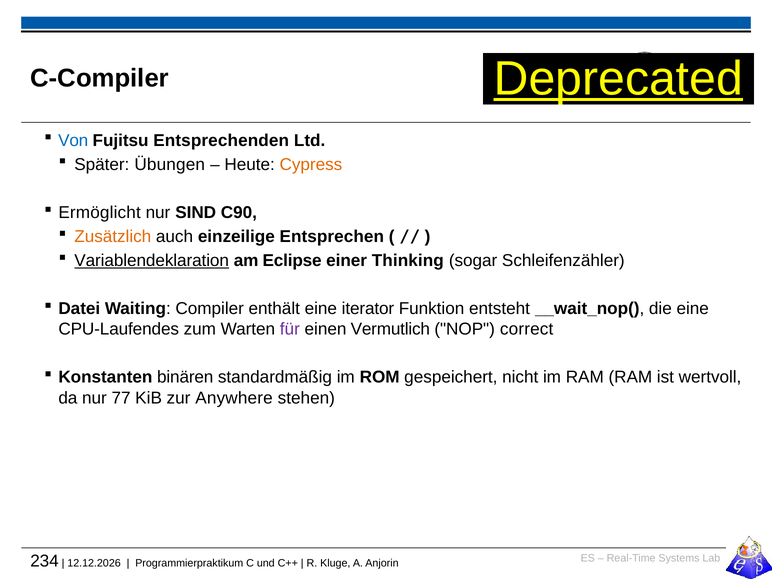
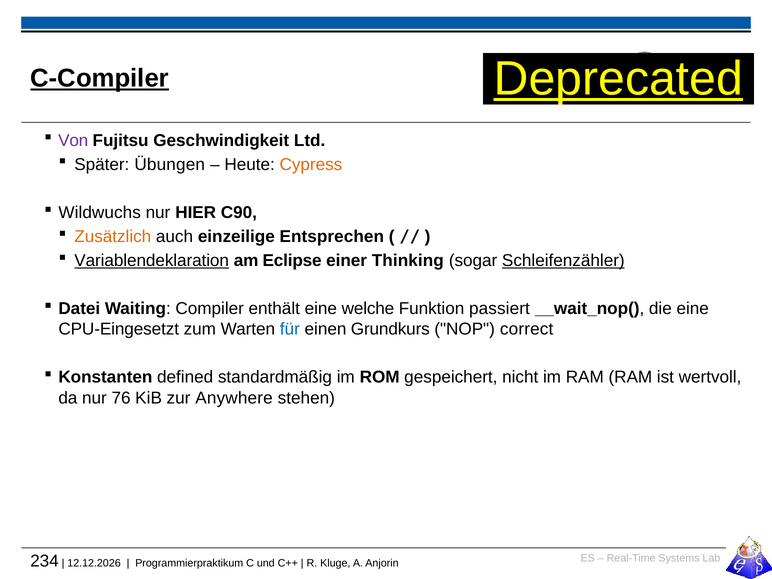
C-Compiler underline: none -> present
Von colour: blue -> purple
Entsprechenden: Entsprechenden -> Geschwindigkeit
Ermöglicht: Ermöglicht -> Wildwuchs
SIND: SIND -> HIER
Schleifenzähler underline: none -> present
iterator: iterator -> welche
entsteht: entsteht -> passiert
CPU-Laufendes: CPU-Laufendes -> CPU-Eingesetzt
für colour: purple -> blue
Vermutlich: Vermutlich -> Grundkurs
binären: binären -> defined
77: 77 -> 76
